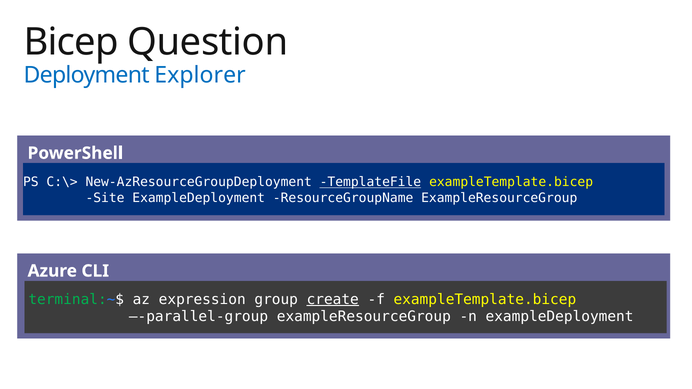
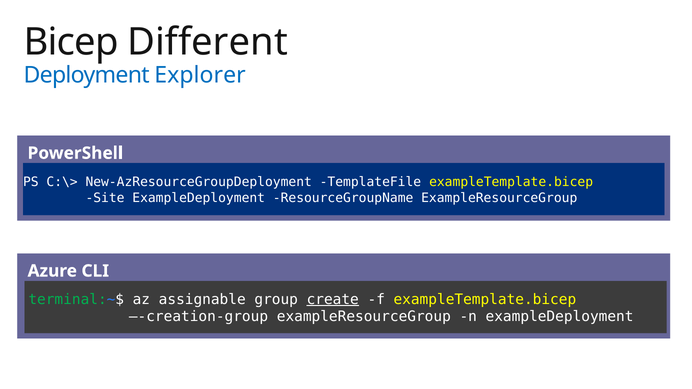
Question: Question -> Different
TemplateFile underline: present -> none
expression: expression -> assignable
–-parallel-group: –-parallel-group -> –-creation-group
